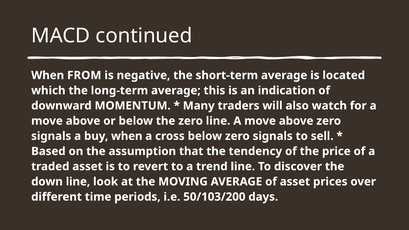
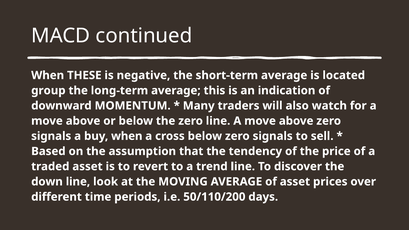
FROM: FROM -> THESE
which: which -> group
50/103/200: 50/103/200 -> 50/110/200
